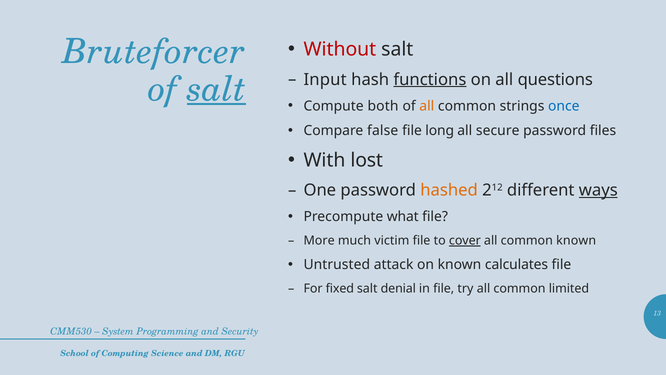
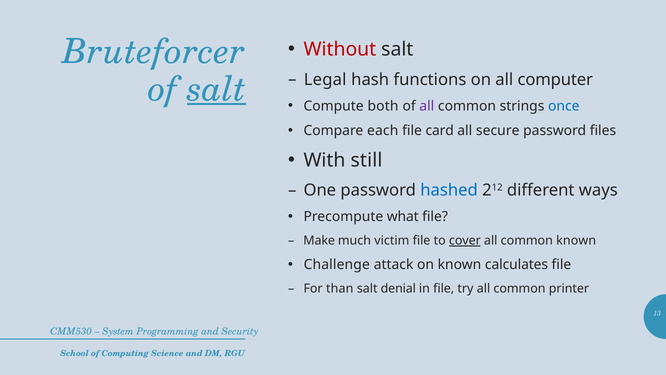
Input: Input -> Legal
functions underline: present -> none
questions: questions -> computer
all at (427, 106) colour: orange -> purple
false: false -> each
long: long -> card
lost: lost -> still
hashed colour: orange -> blue
ways underline: present -> none
More: More -> Make
Untrusted: Untrusted -> Challenge
fixed: fixed -> than
limited: limited -> printer
